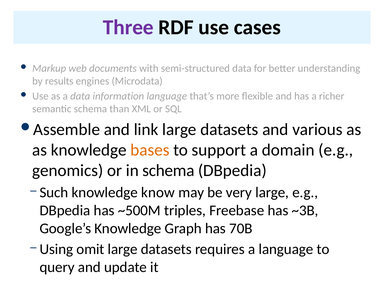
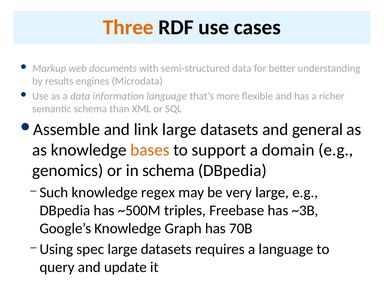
Three colour: purple -> orange
various: various -> general
know: know -> regex
omit: omit -> spec
